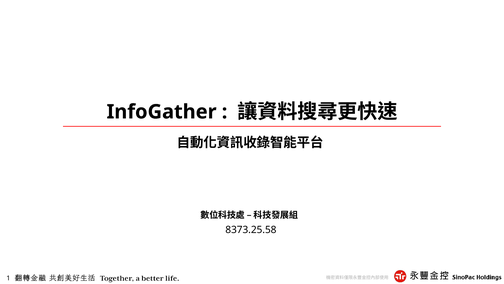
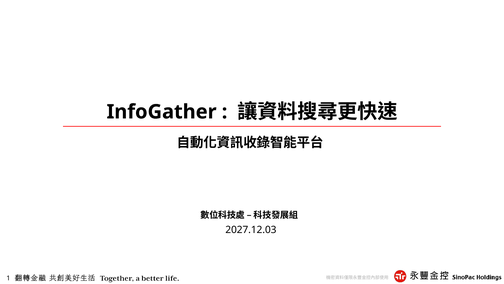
8373.25.58: 8373.25.58 -> 2027.12.03
